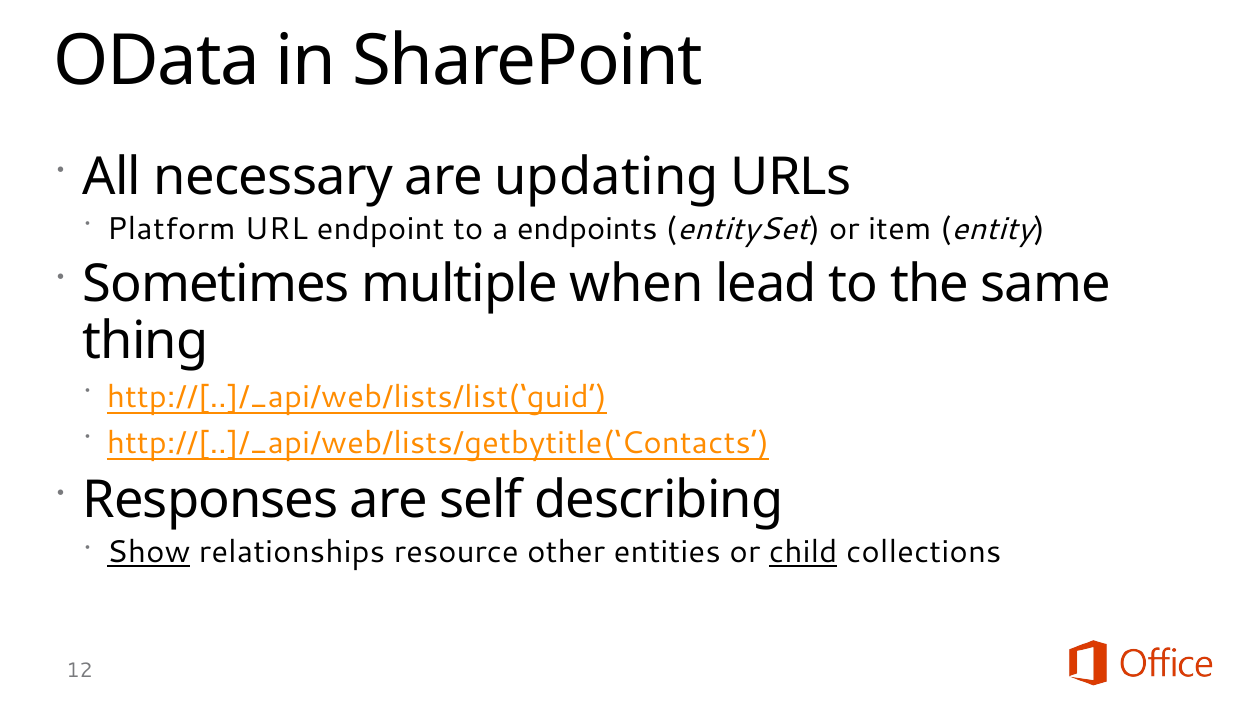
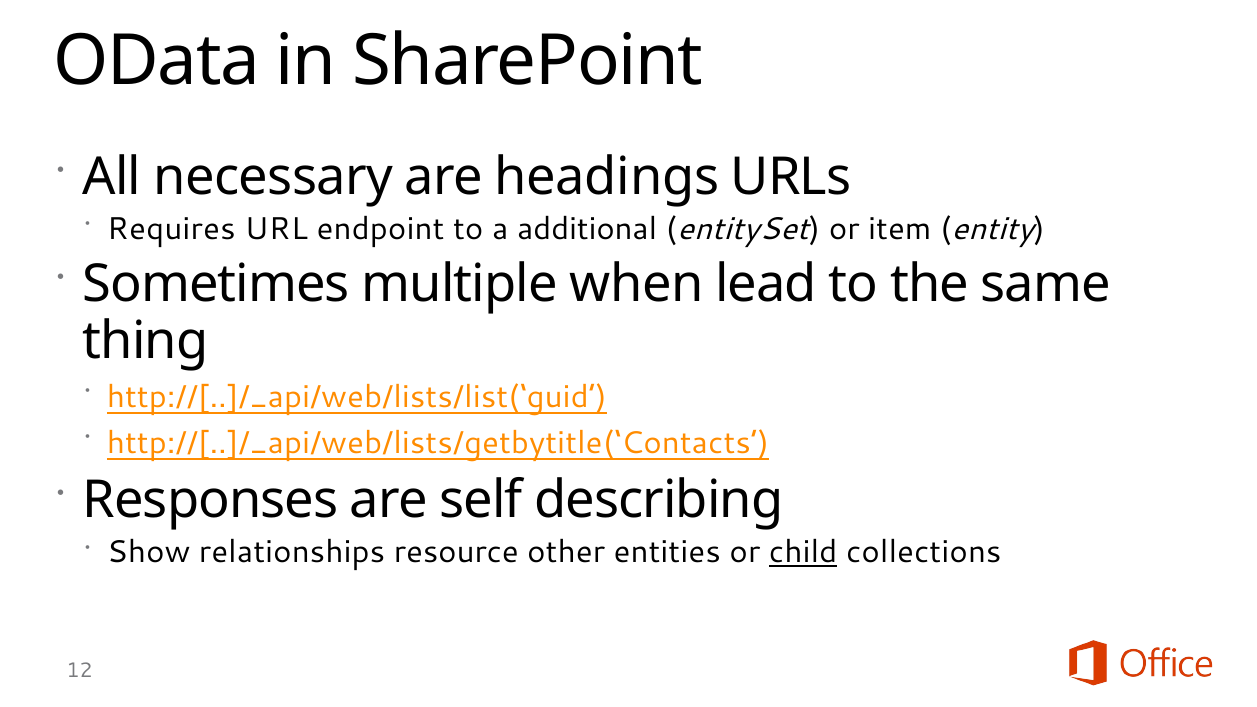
updating: updating -> headings
Platform: Platform -> Requires
endpoints: endpoints -> additional
Show underline: present -> none
